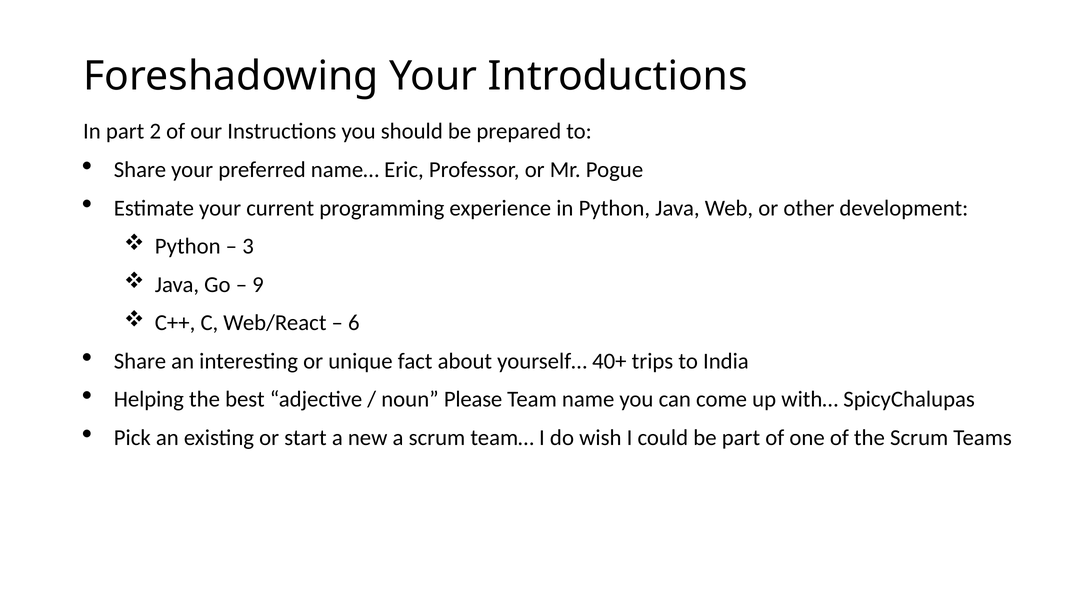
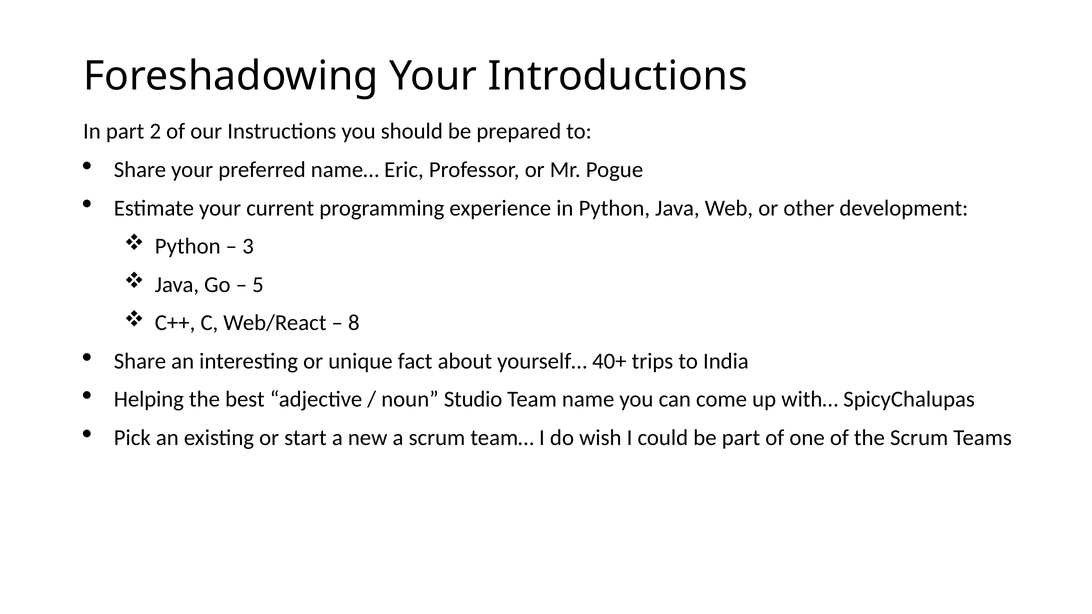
9: 9 -> 5
6: 6 -> 8
Please: Please -> Studio
